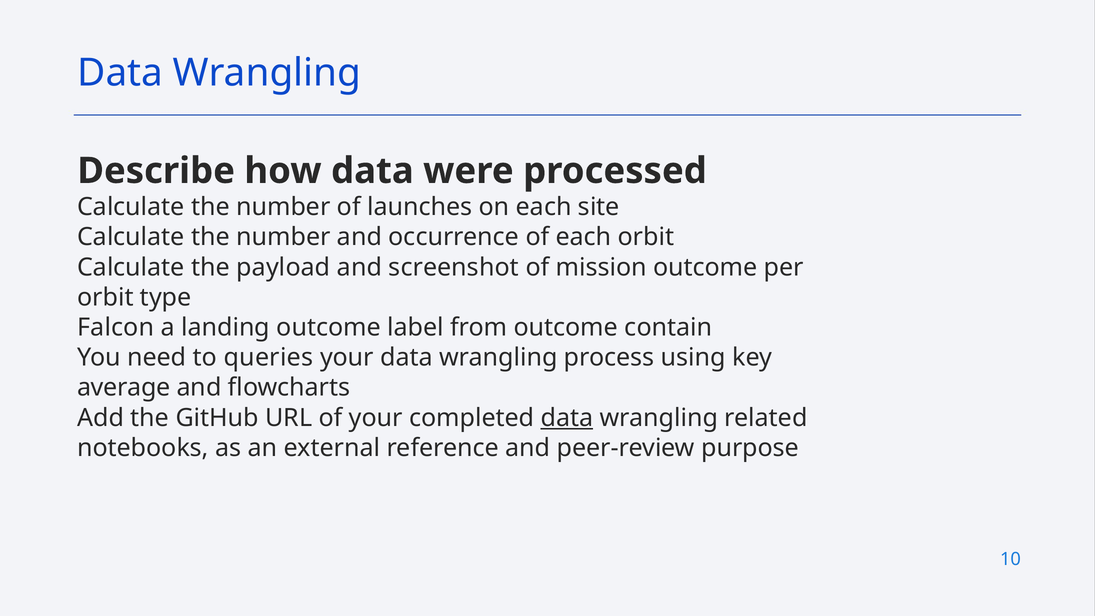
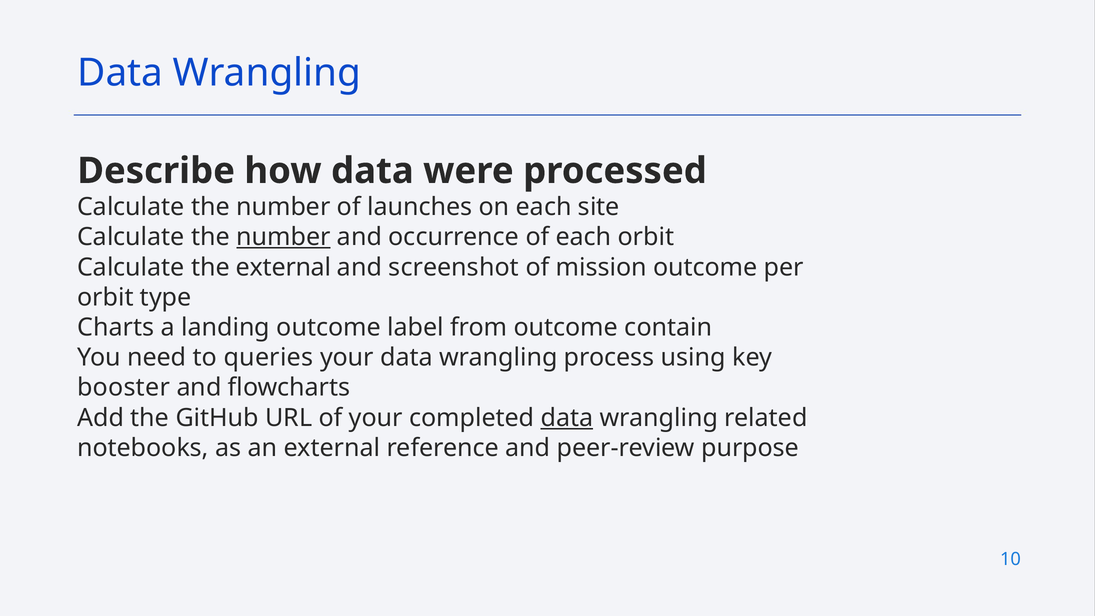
number at (283, 237) underline: none -> present
the payload: payload -> external
Falcon: Falcon -> Charts
average: average -> booster
